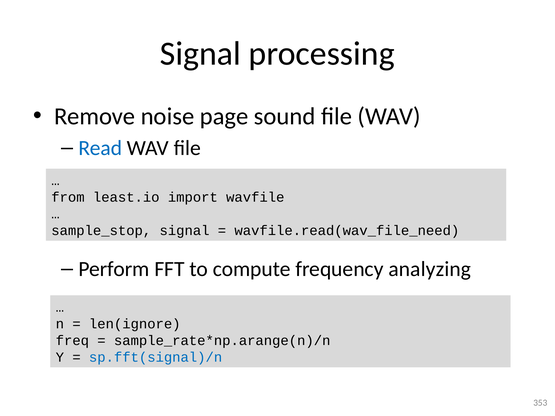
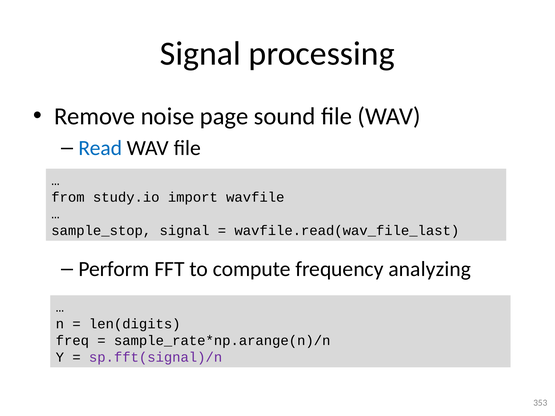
least.io: least.io -> study.io
wavfile.read(wav_file_need: wavfile.read(wav_file_need -> wavfile.read(wav_file_last
len(ignore: len(ignore -> len(digits
sp.fft(signal)/n colour: blue -> purple
